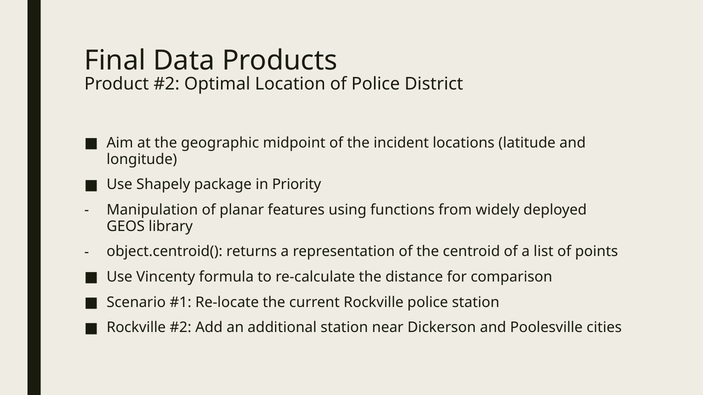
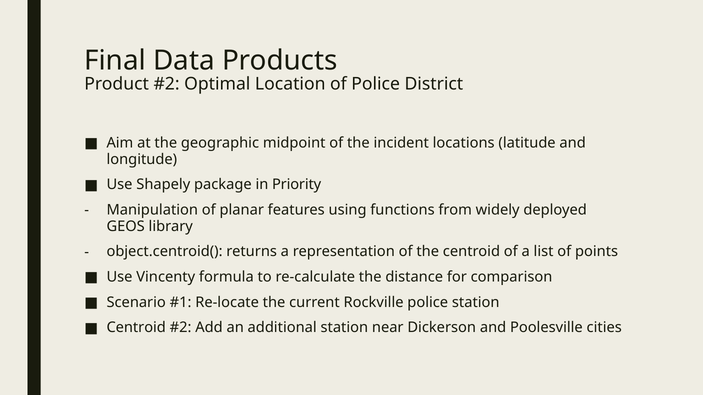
Rockville at (136, 328): Rockville -> Centroid
